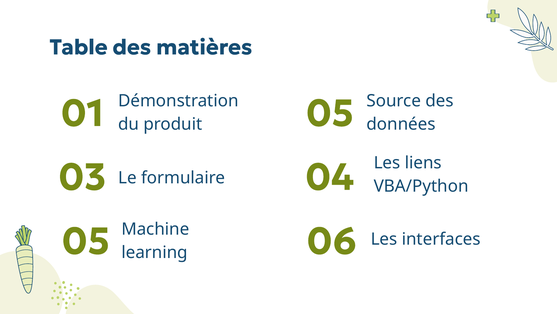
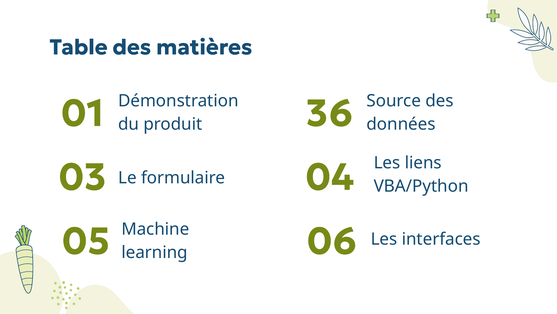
produit 05: 05 -> 36
